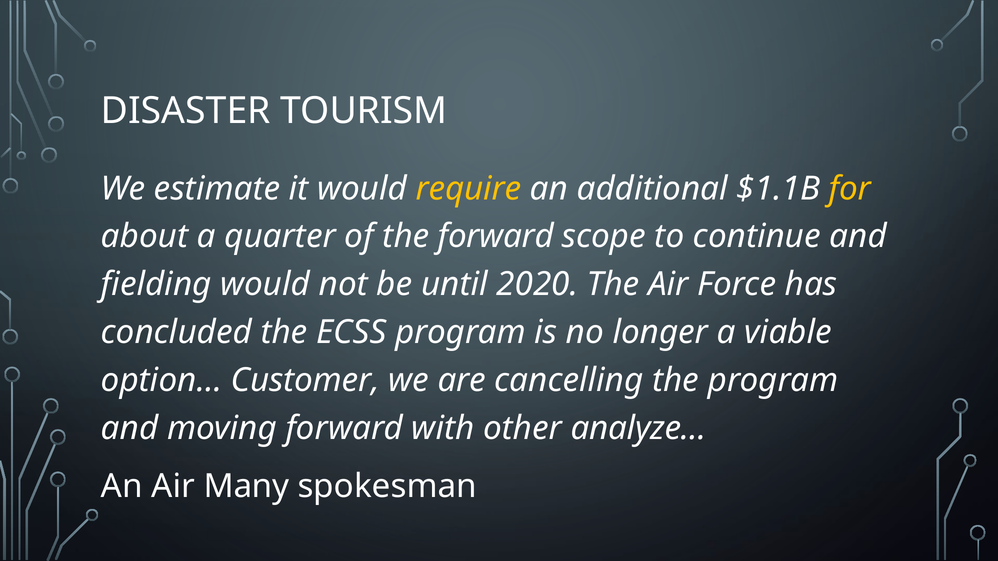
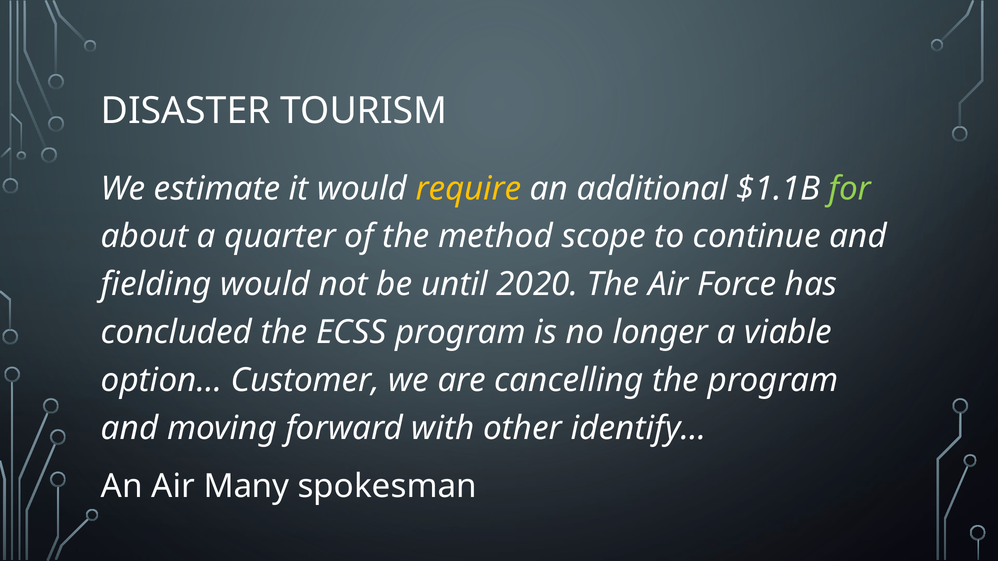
for colour: yellow -> light green
the forward: forward -> method
analyze…: analyze… -> identify…
